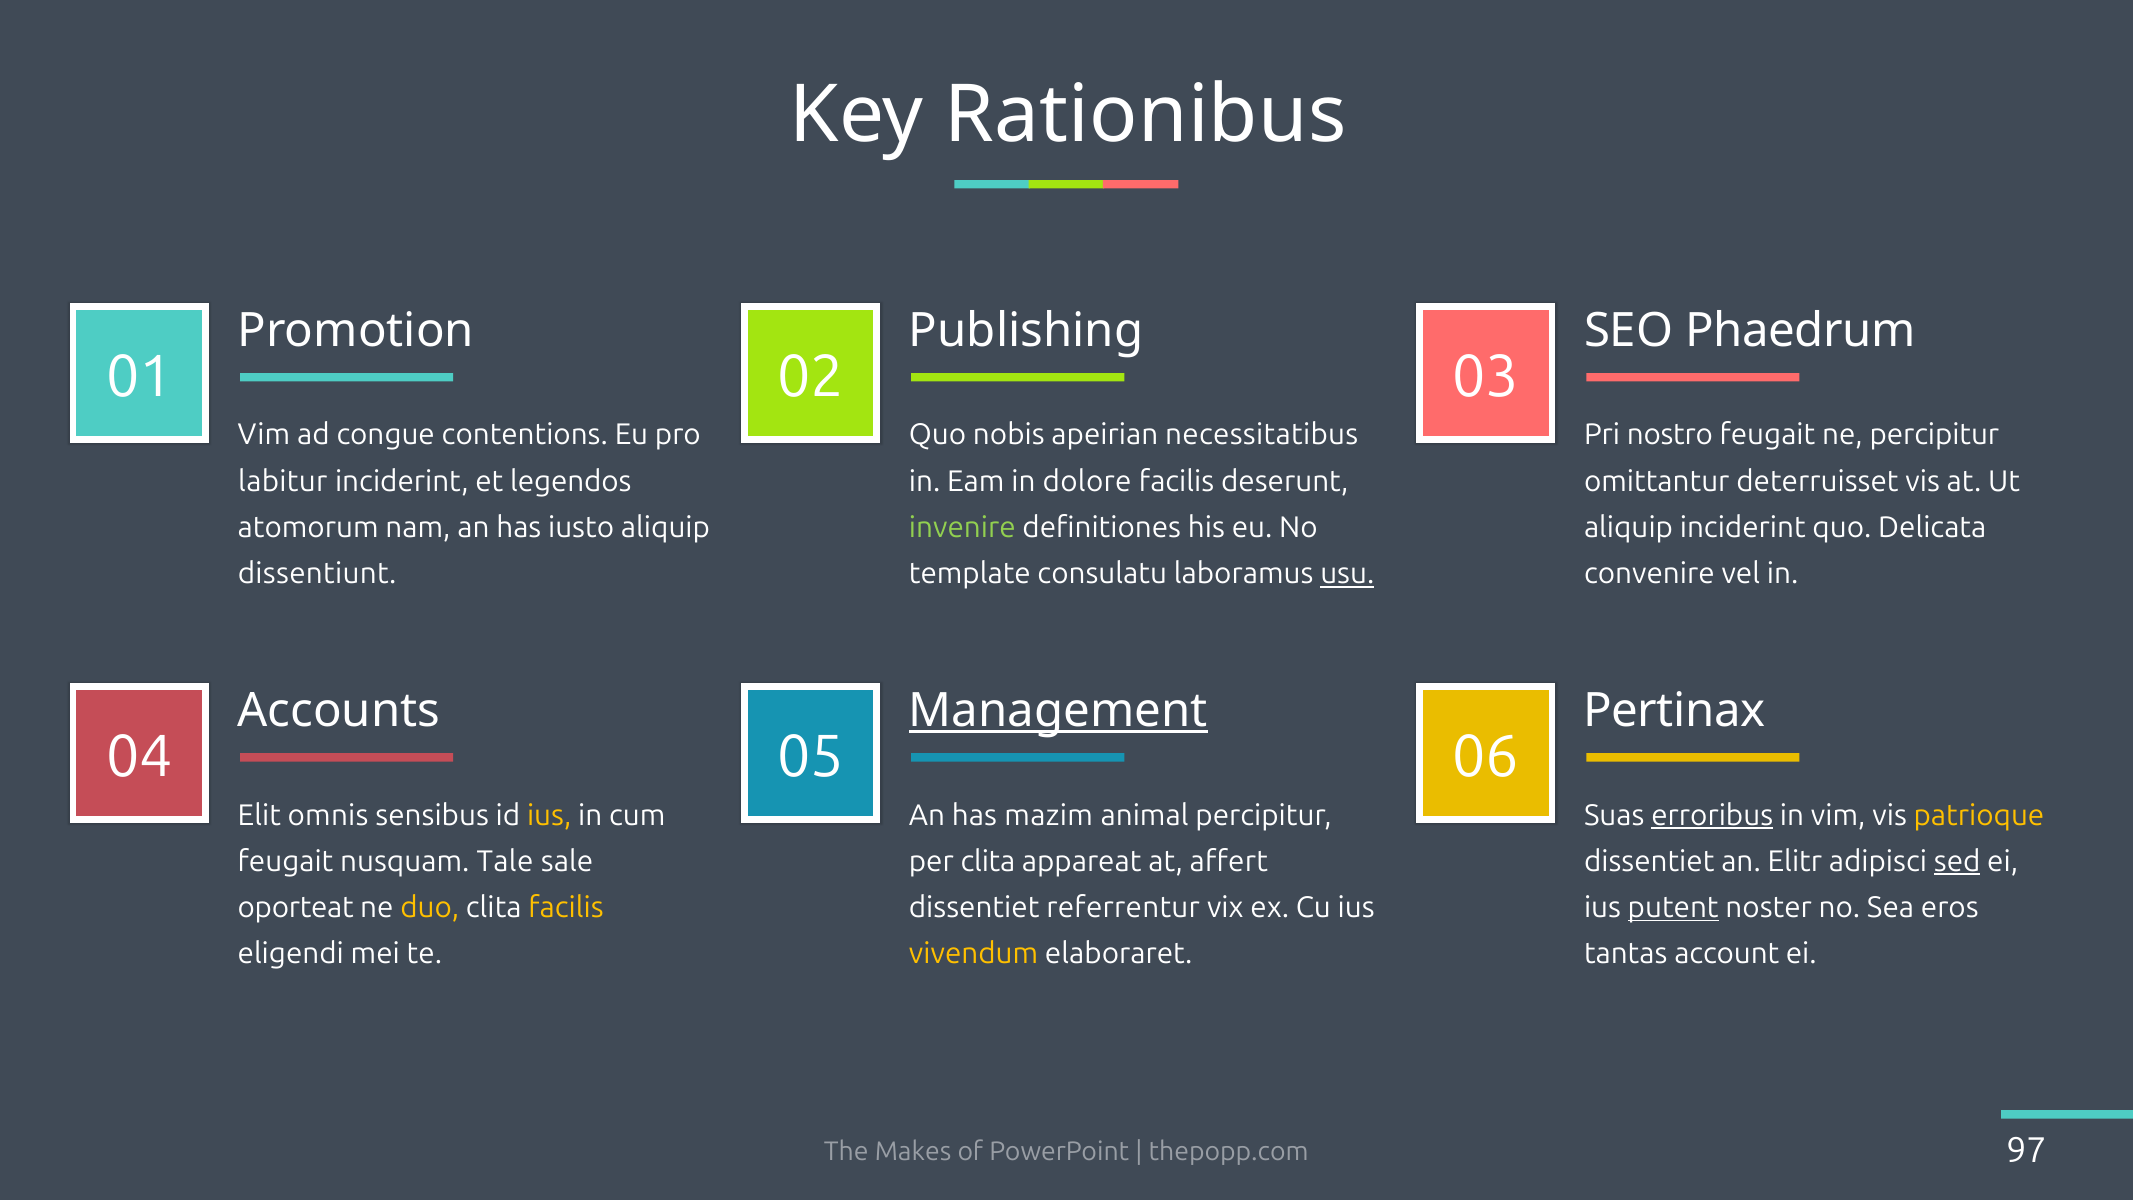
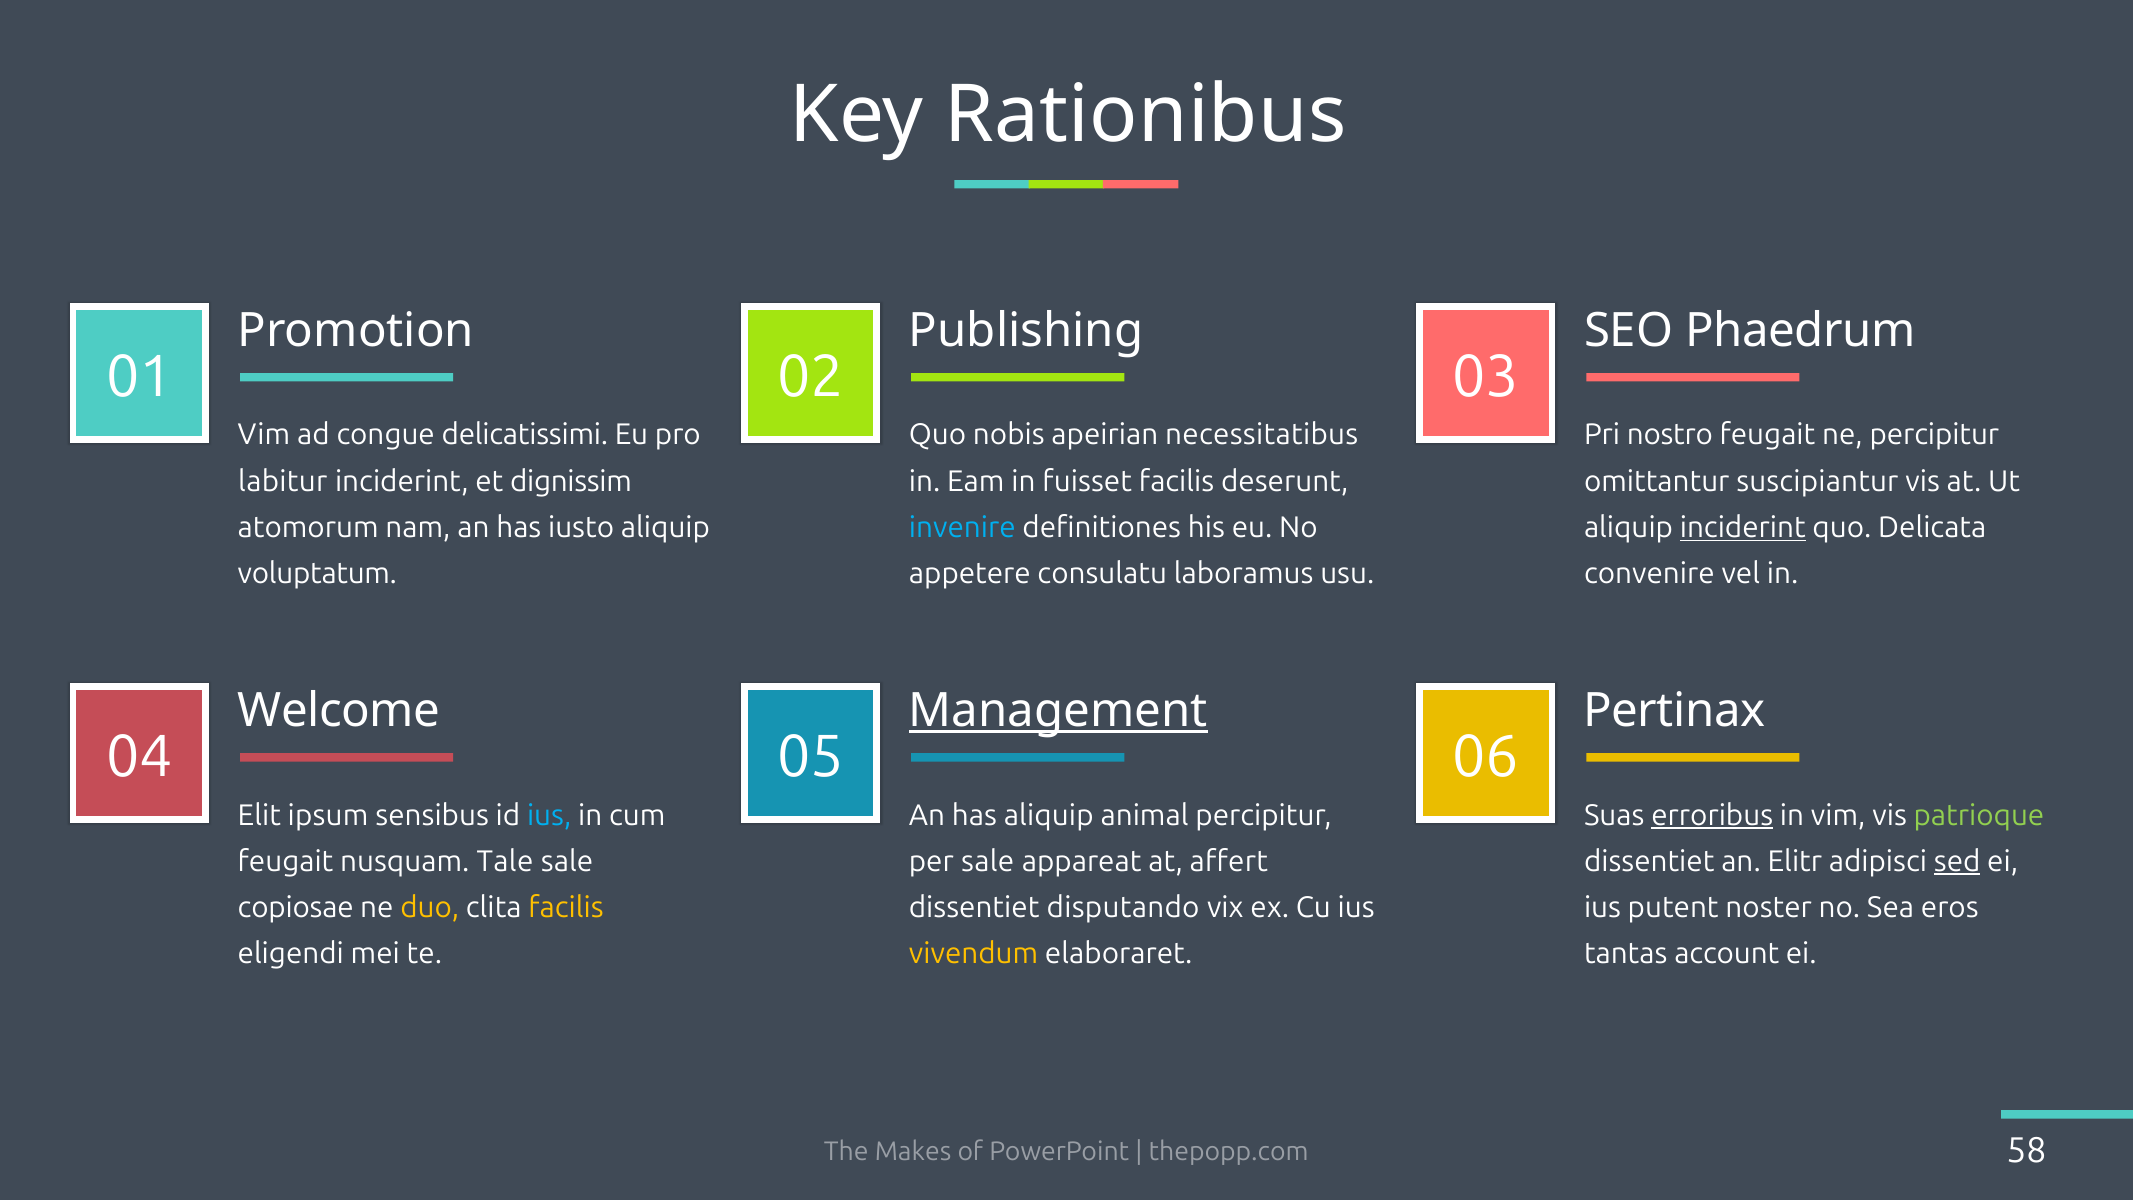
contentions: contentions -> delicatissimi
legendos: legendos -> dignissim
dolore: dolore -> fuisset
deterruisset: deterruisset -> suscipiantur
invenire colour: light green -> light blue
inciderint at (1743, 528) underline: none -> present
dissentiunt: dissentiunt -> voluptatum
template: template -> appetere
usu underline: present -> none
Accounts: Accounts -> Welcome
omnis: omnis -> ipsum
ius at (549, 815) colour: yellow -> light blue
has mazim: mazim -> aliquip
patrioque colour: yellow -> light green
per clita: clita -> sale
oporteat: oporteat -> copiosae
referrentur: referrentur -> disputando
putent underline: present -> none
97: 97 -> 58
